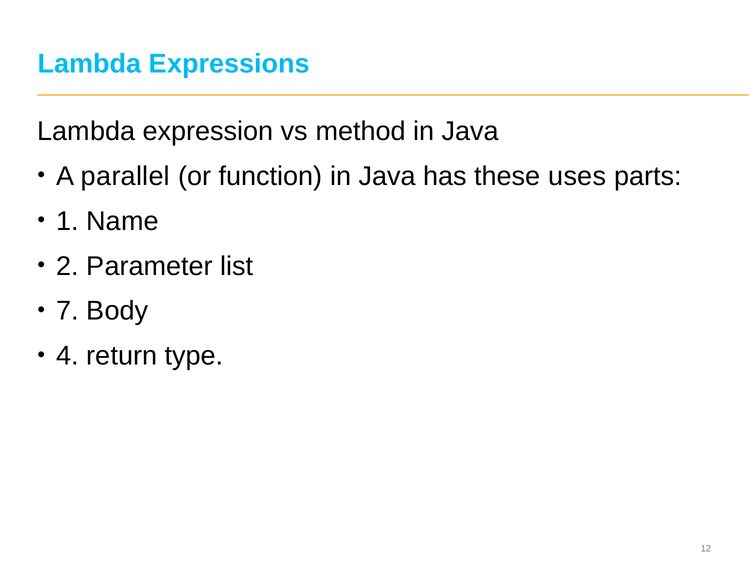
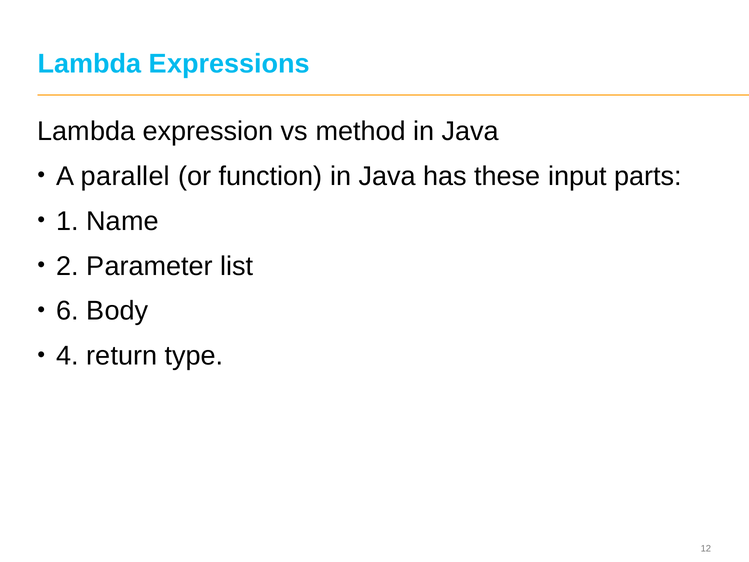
uses: uses -> input
7: 7 -> 6
